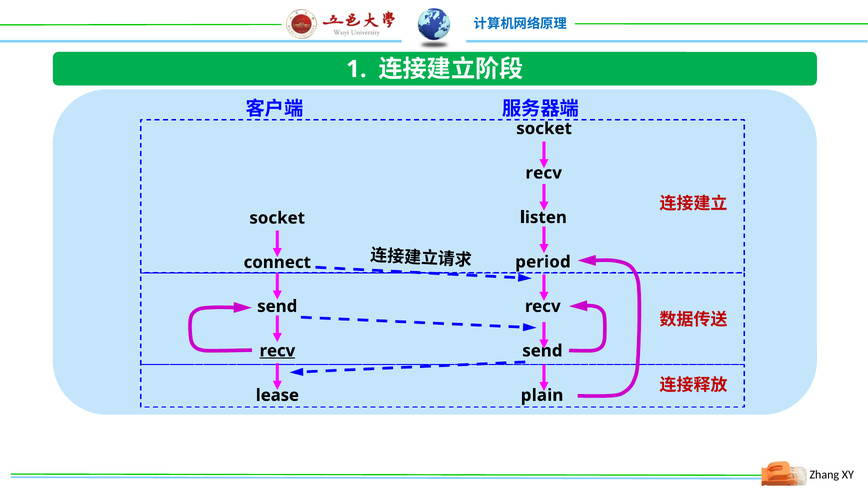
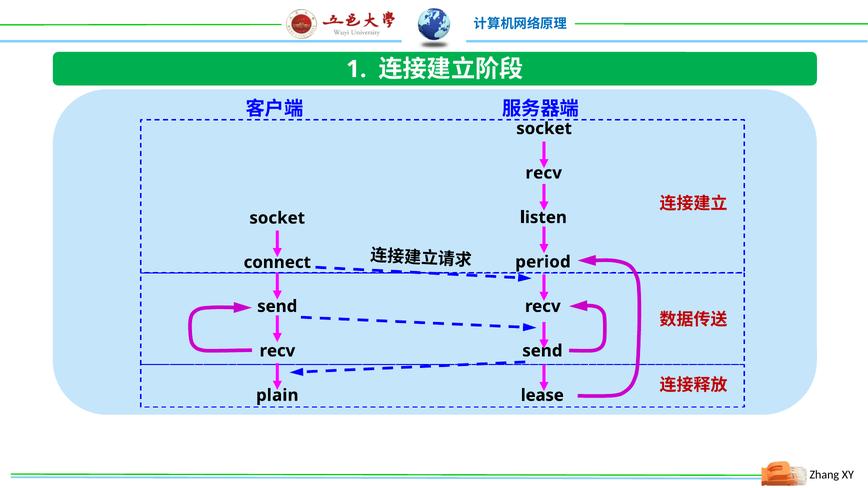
recv at (277, 351) underline: present -> none
lease: lease -> plain
plain: plain -> lease
